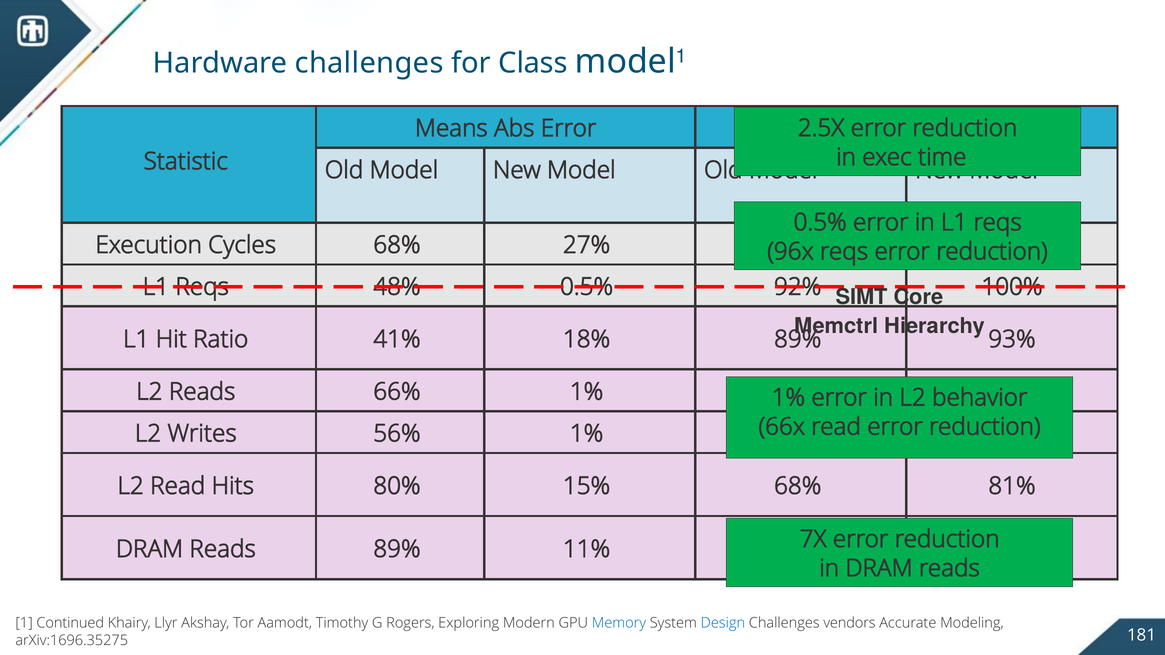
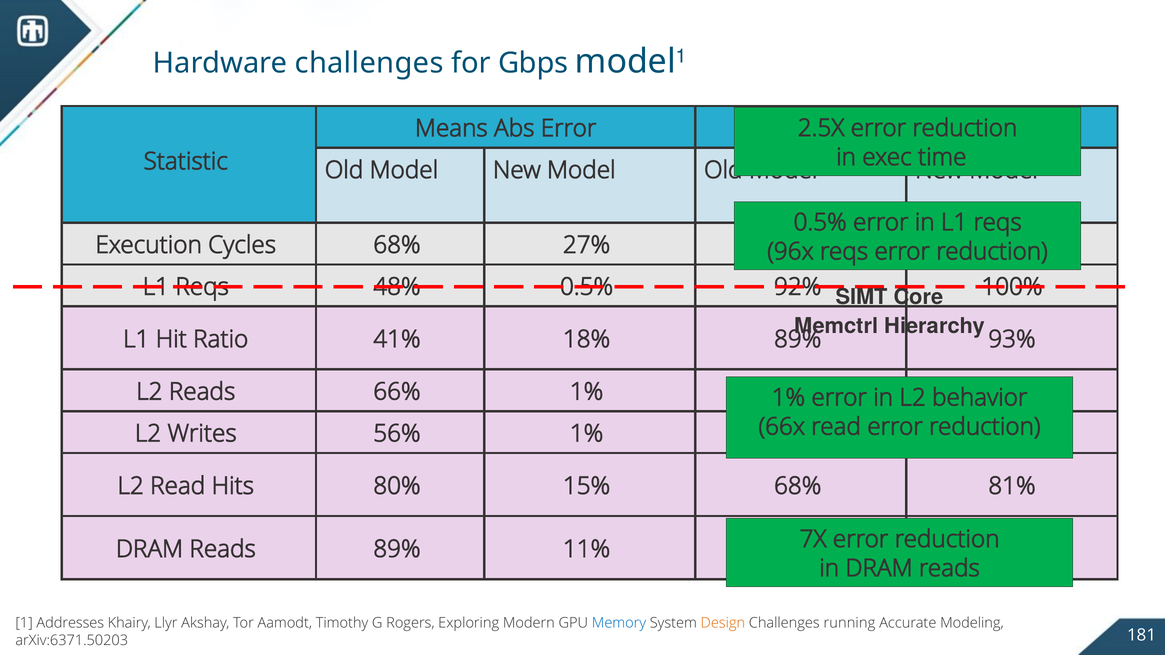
Class: Class -> Gbps
Continued: Continued -> Addresses
Design colour: blue -> orange
vendors: vendors -> running
arXiv:1696.35275: arXiv:1696.35275 -> arXiv:6371.50203
